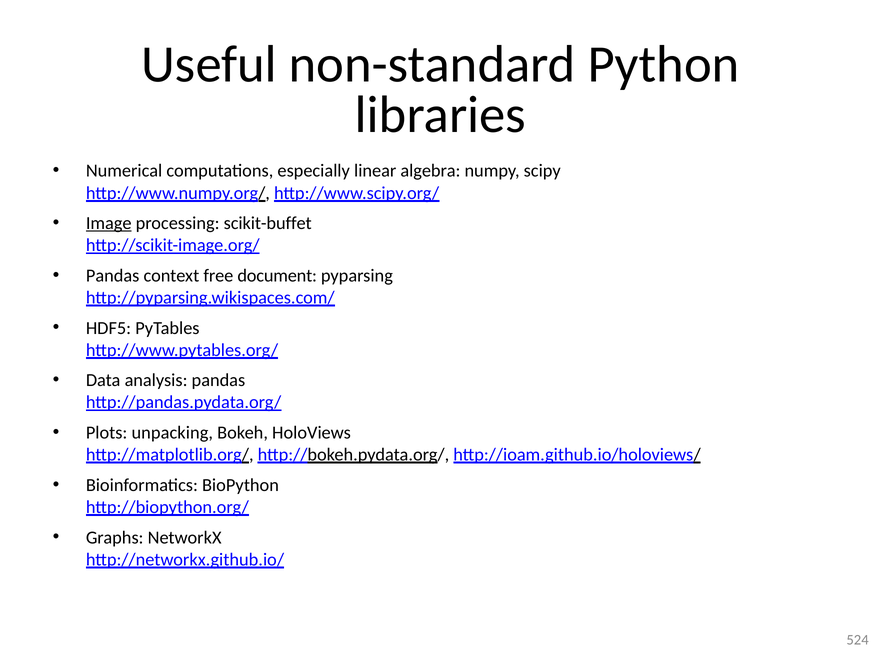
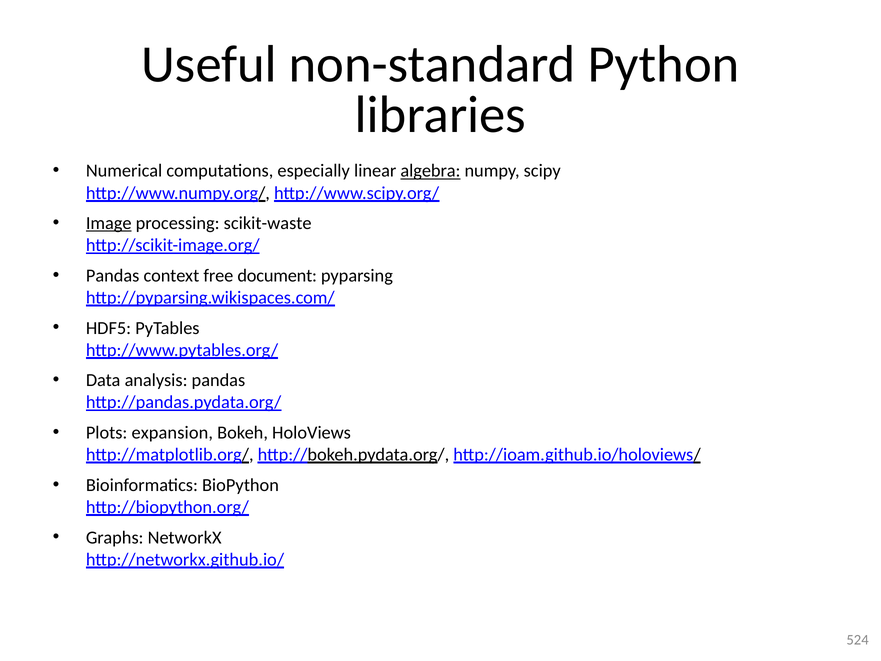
algebra underline: none -> present
scikit-buffet: scikit-buffet -> scikit-waste
unpacking: unpacking -> expansion
